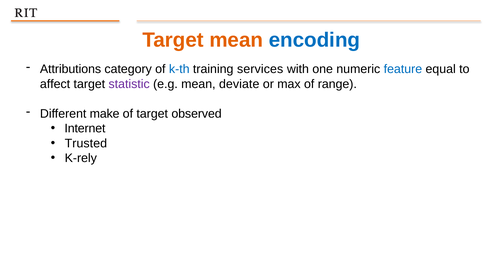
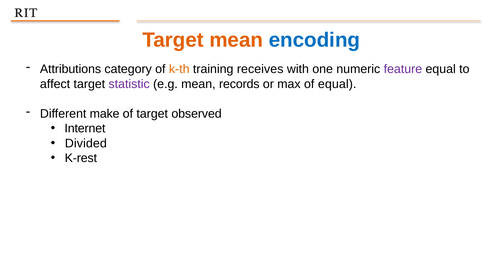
k-th colour: blue -> orange
services: services -> receives
feature colour: blue -> purple
deviate: deviate -> records
of range: range -> equal
Trusted: Trusted -> Divided
K-rely: K-rely -> K-rest
